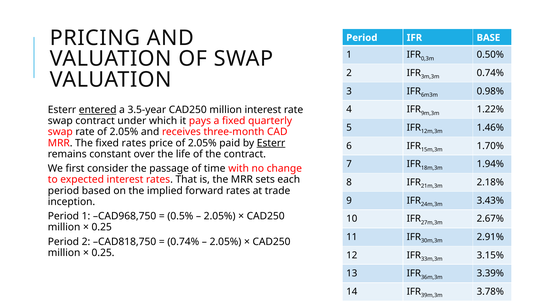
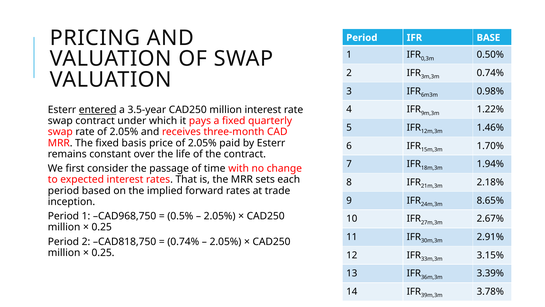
fixed rates: rates -> basis
Esterr at (271, 143) underline: present -> none
3.43%: 3.43% -> 8.65%
